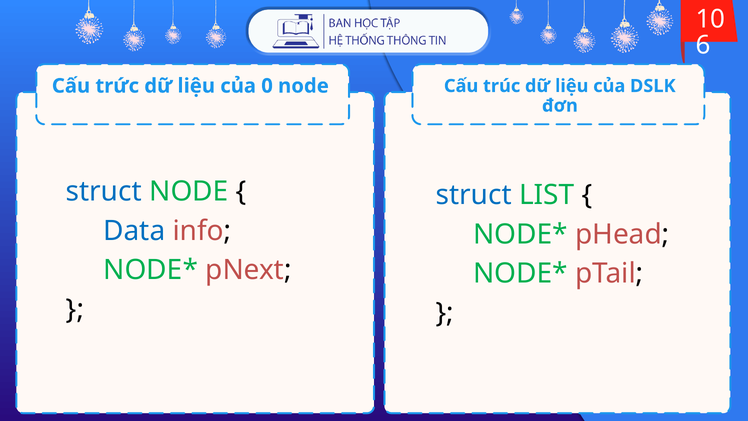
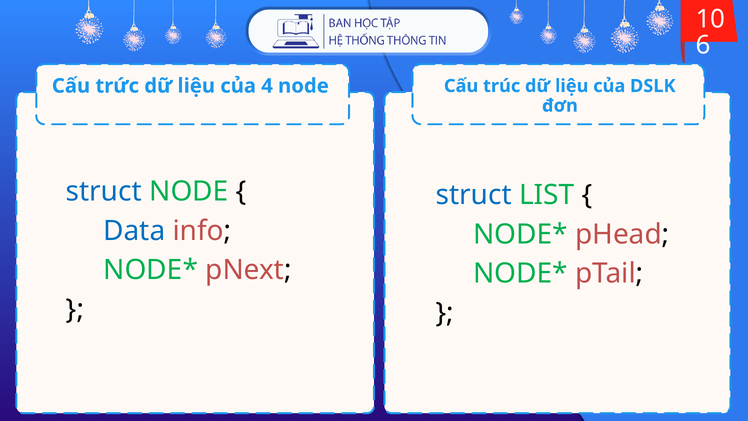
0: 0 -> 4
